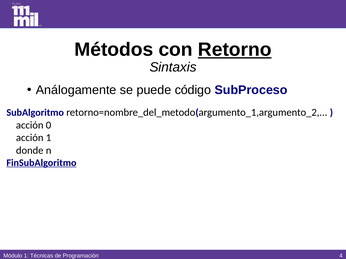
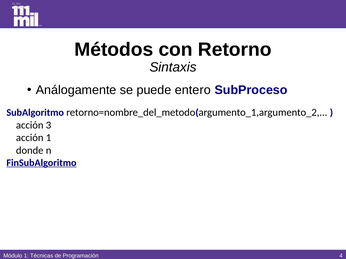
Retorno underline: present -> none
código: código -> entero
0: 0 -> 3
